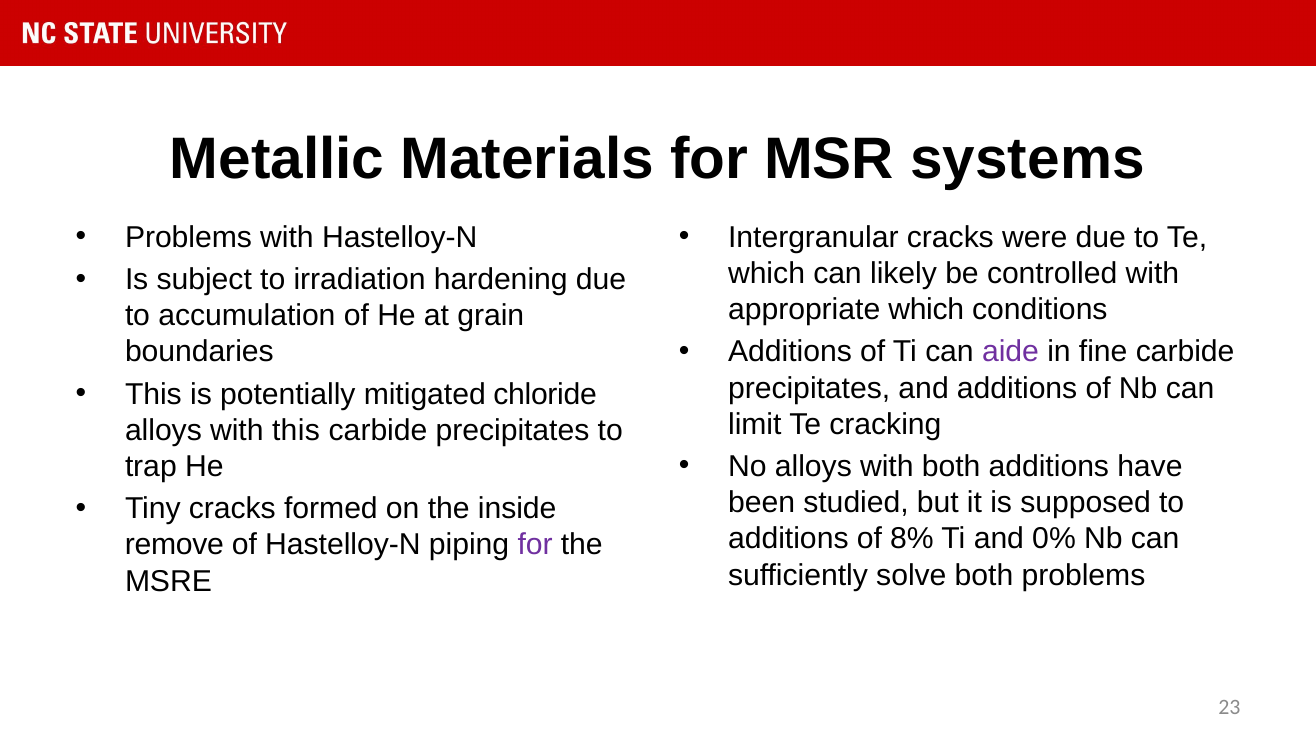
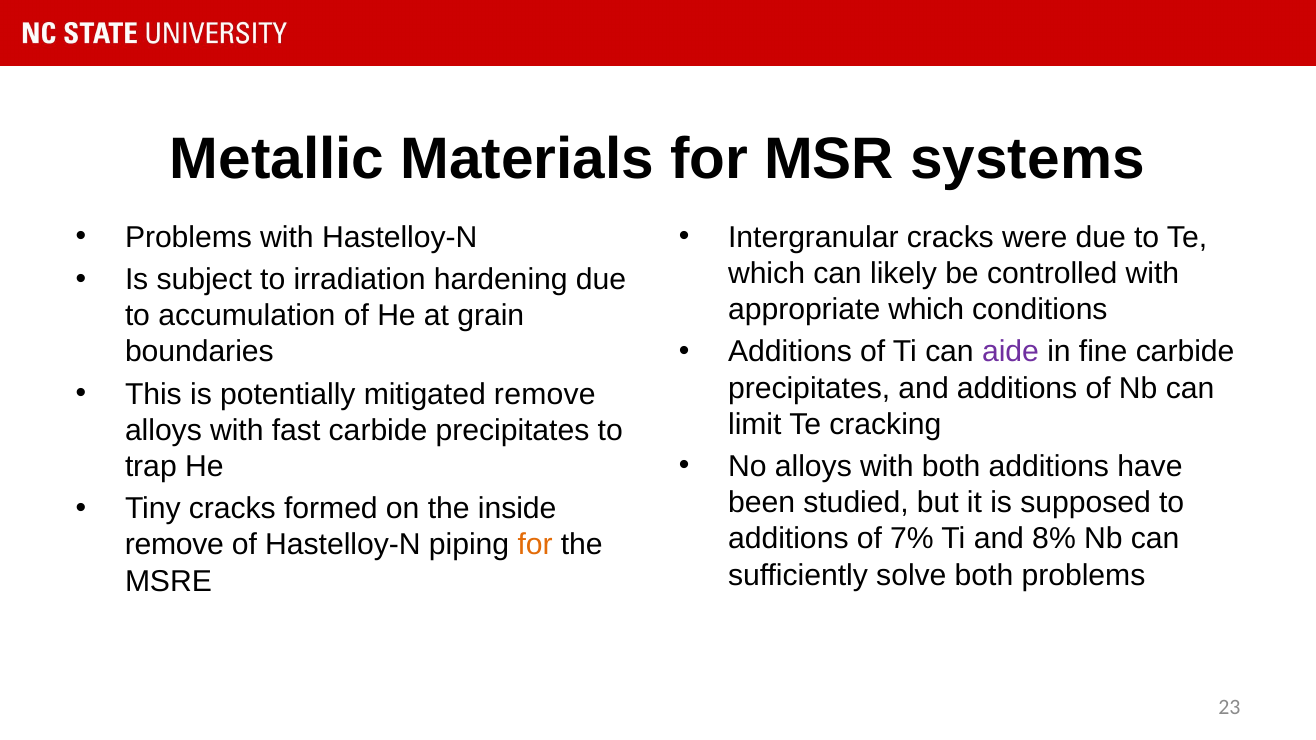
mitigated chloride: chloride -> remove
with this: this -> fast
8%: 8% -> 7%
0%: 0% -> 8%
for at (535, 545) colour: purple -> orange
